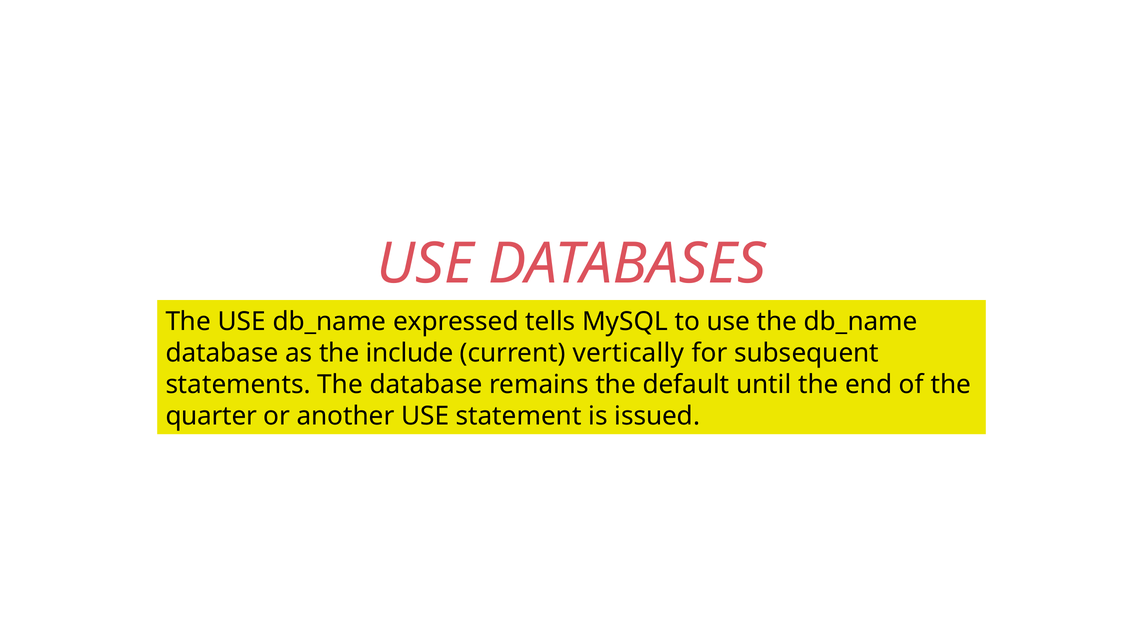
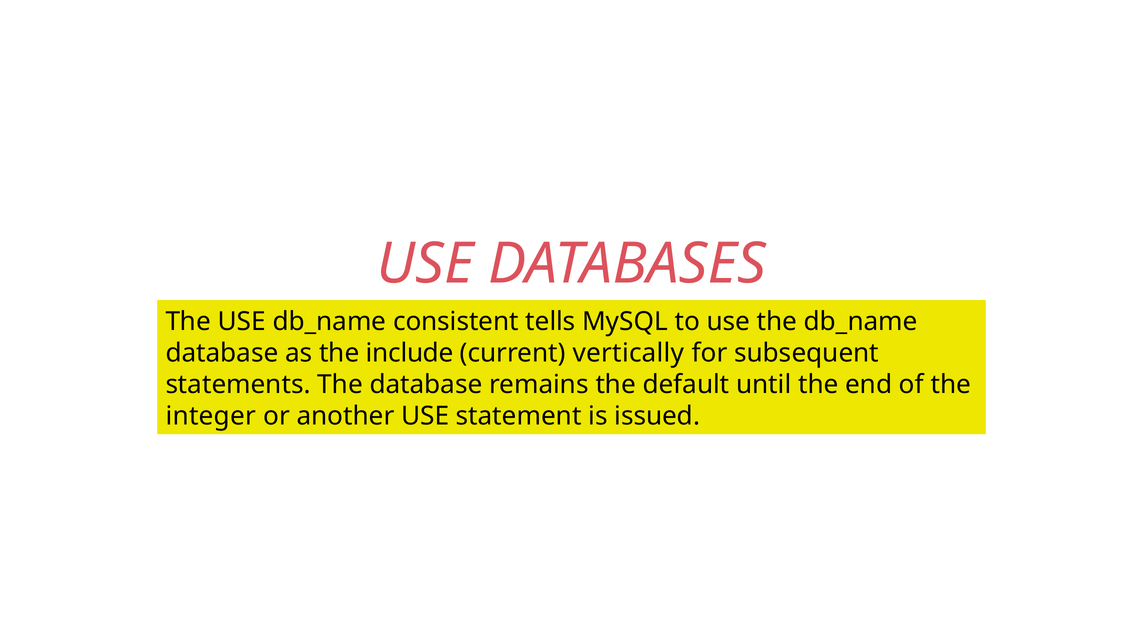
expressed: expressed -> consistent
quarter: quarter -> integer
